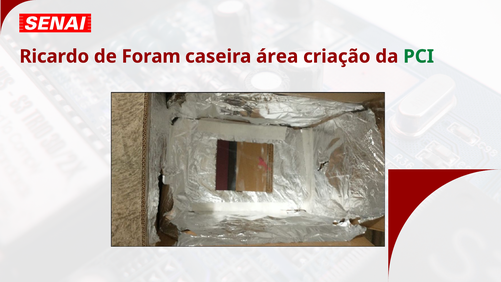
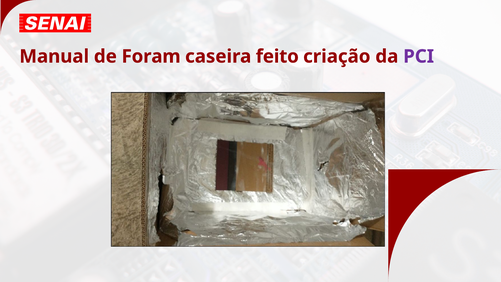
Ricardo: Ricardo -> Manual
área: área -> feito
PCI colour: green -> purple
